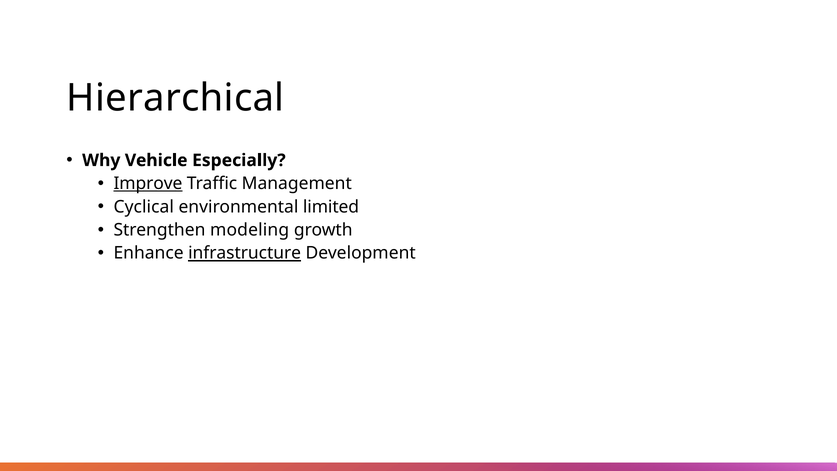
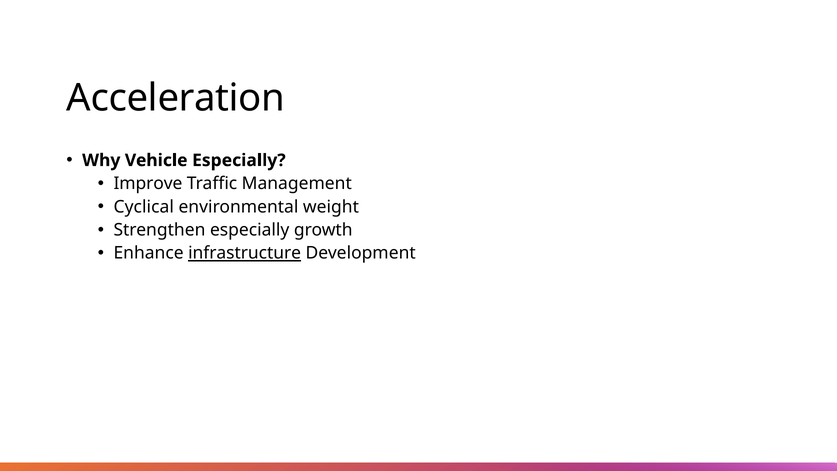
Hierarchical: Hierarchical -> Acceleration
Improve underline: present -> none
limited: limited -> weight
Strengthen modeling: modeling -> especially
